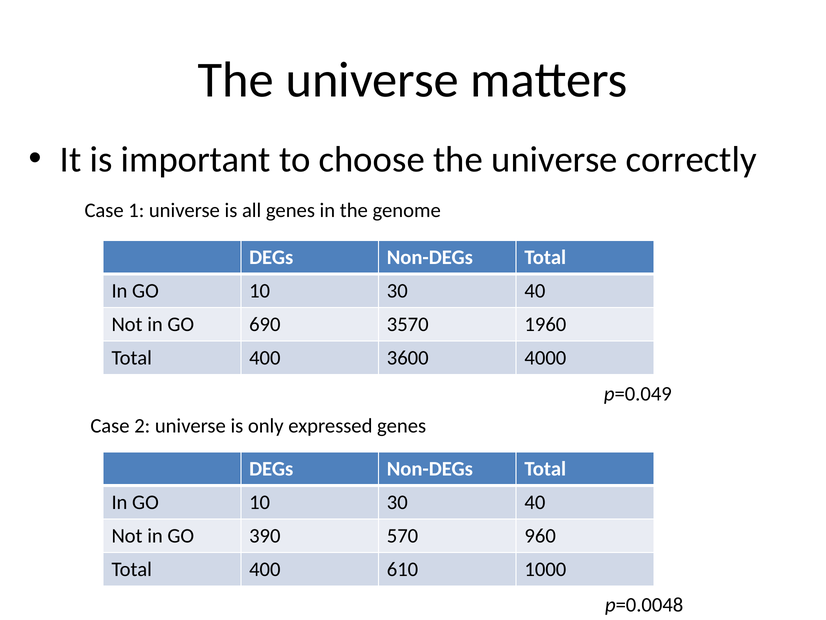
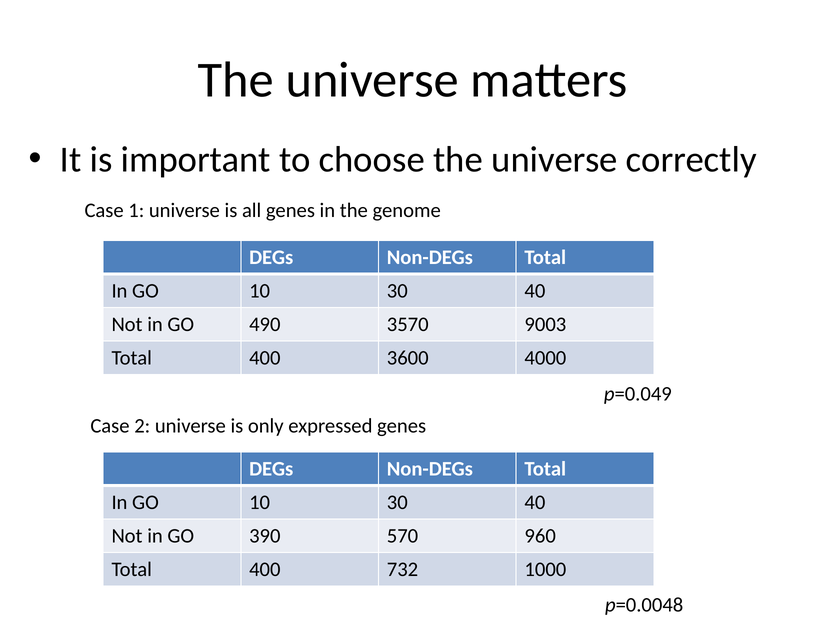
690: 690 -> 490
1960: 1960 -> 9003
610: 610 -> 732
